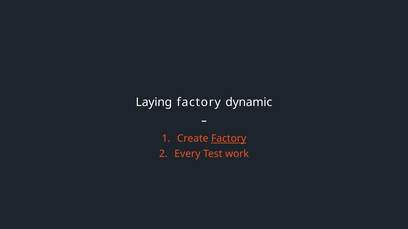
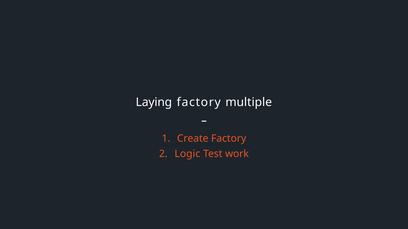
dynamic: dynamic -> multiple
Factory at (229, 139) underline: present -> none
Every: Every -> Logic
